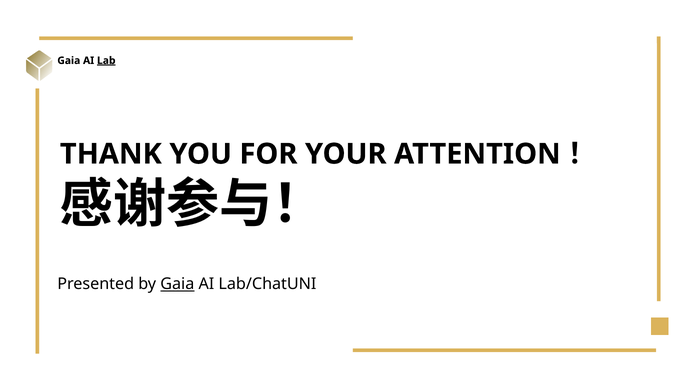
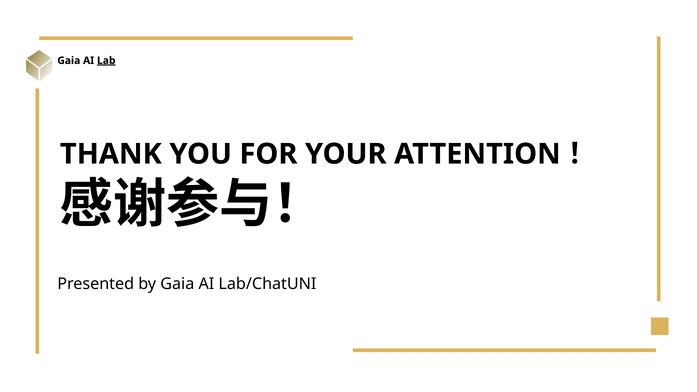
Gaia at (177, 284) underline: present -> none
